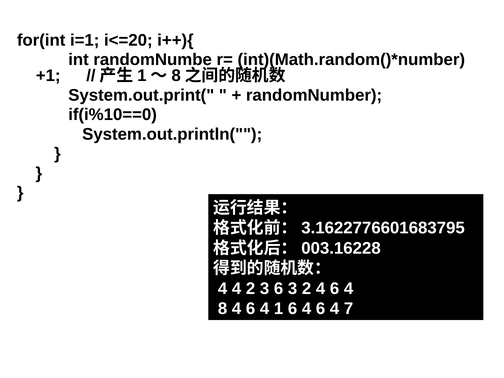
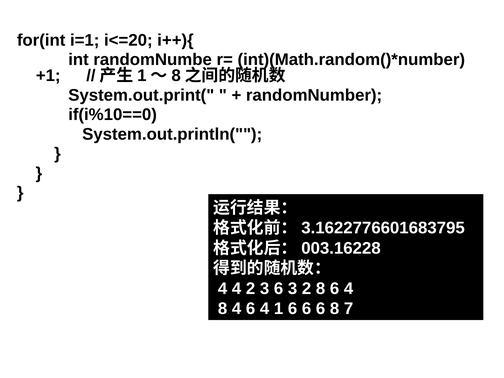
2 4: 4 -> 8
1 6 4: 4 -> 6
4 at (335, 309): 4 -> 8
